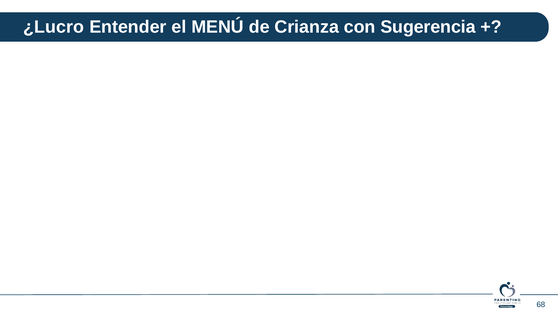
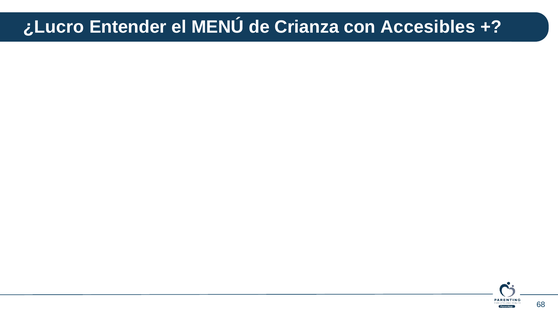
Sugerencia: Sugerencia -> Accesibles
